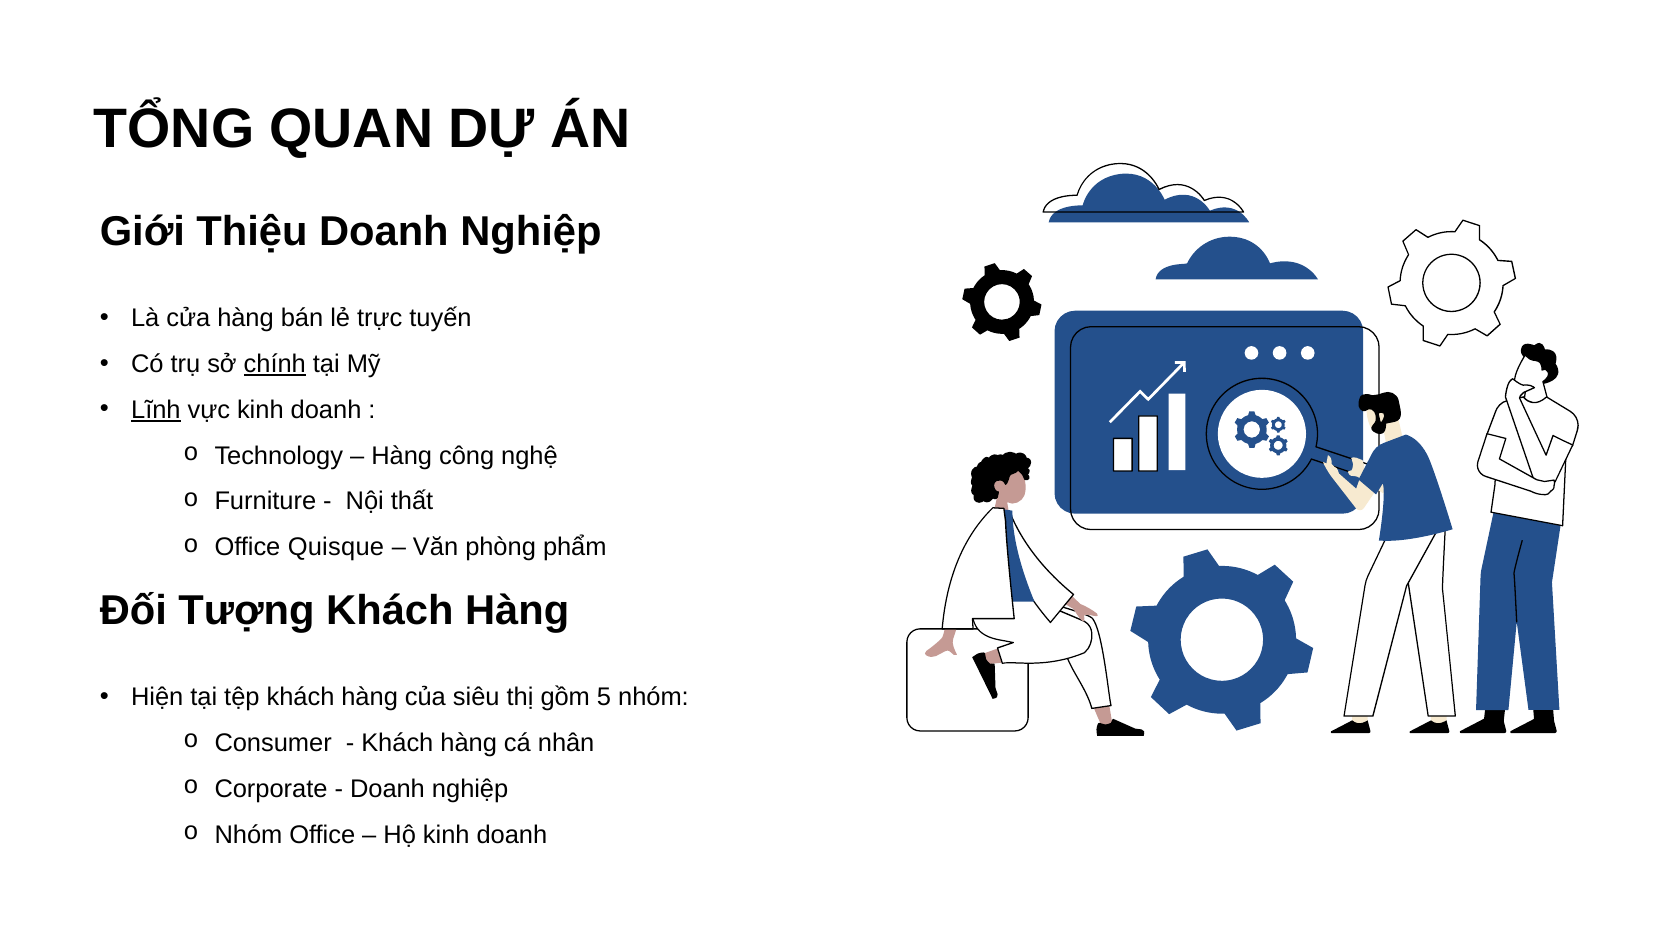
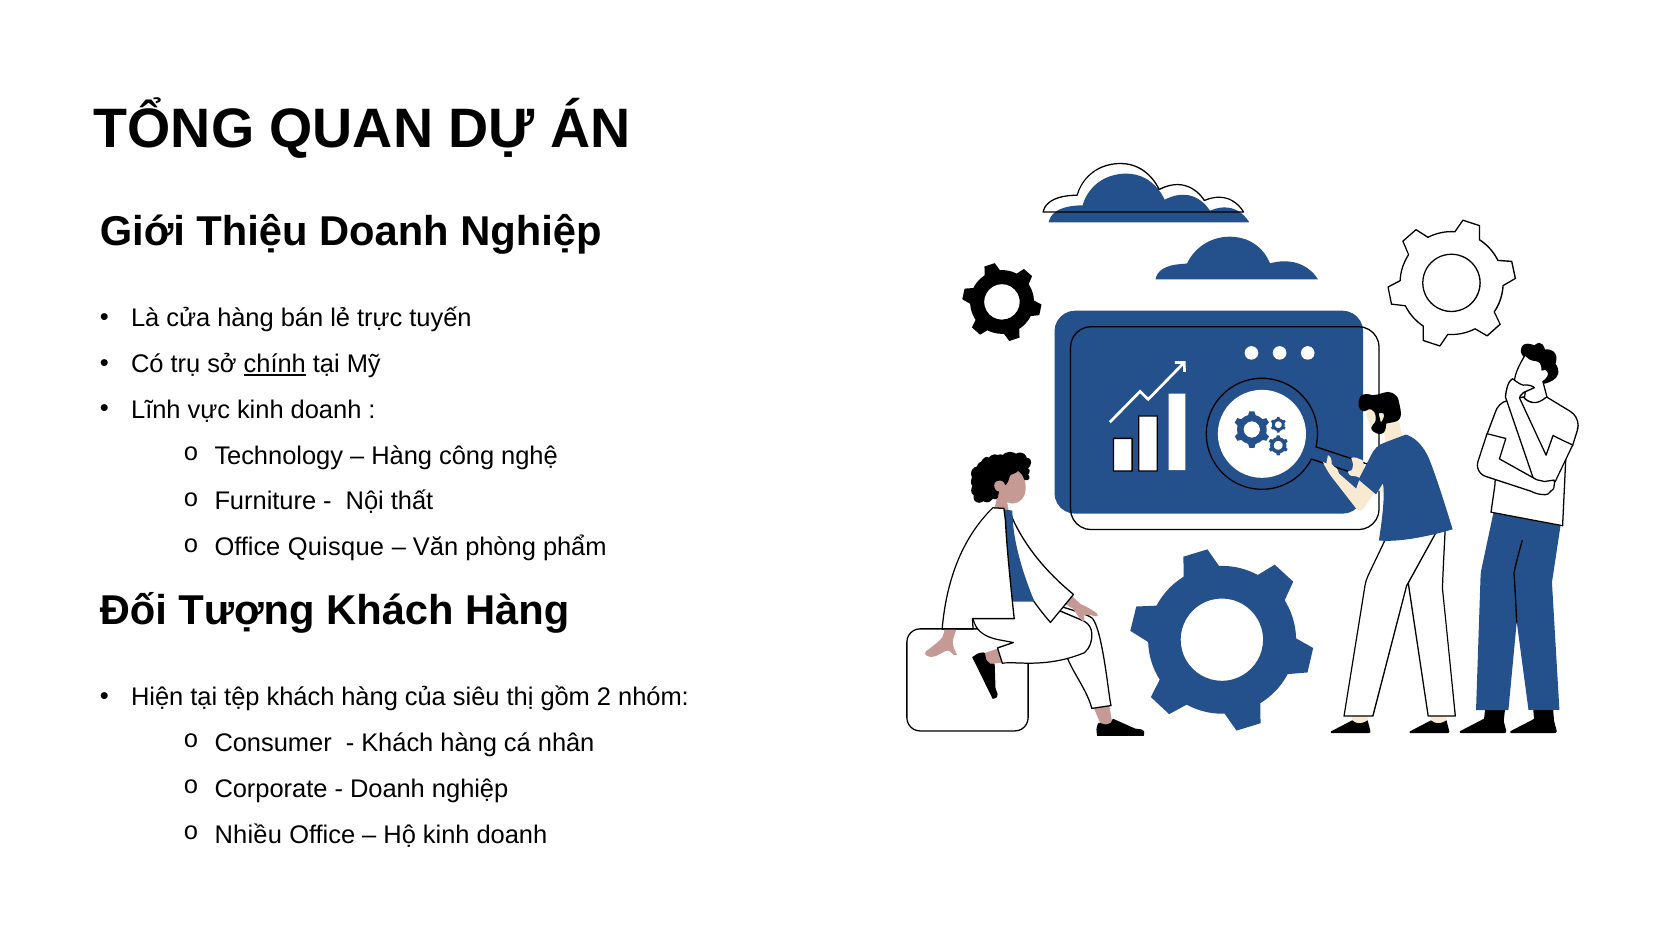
Lĩnh underline: present -> none
5: 5 -> 2
Nhóm at (248, 835): Nhóm -> Nhiều
